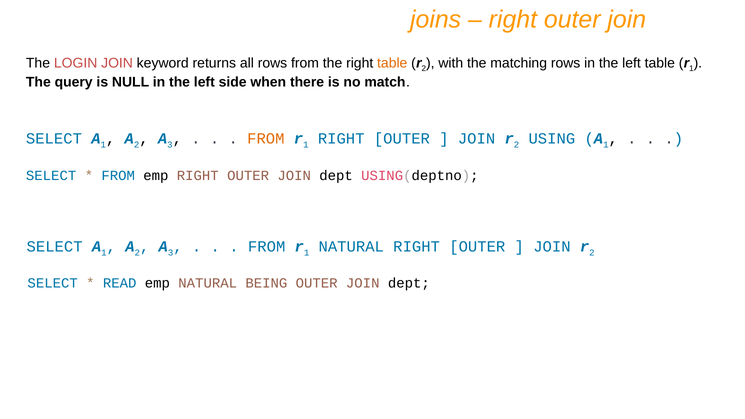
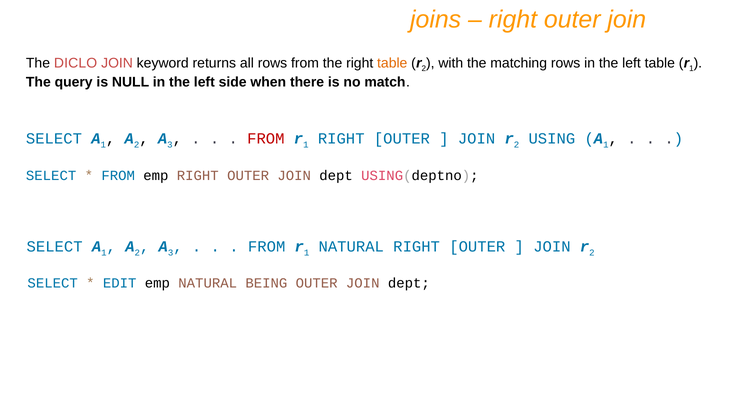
LOGIN: LOGIN -> DICLO
FROM at (266, 139) colour: orange -> red
READ: READ -> EDIT
